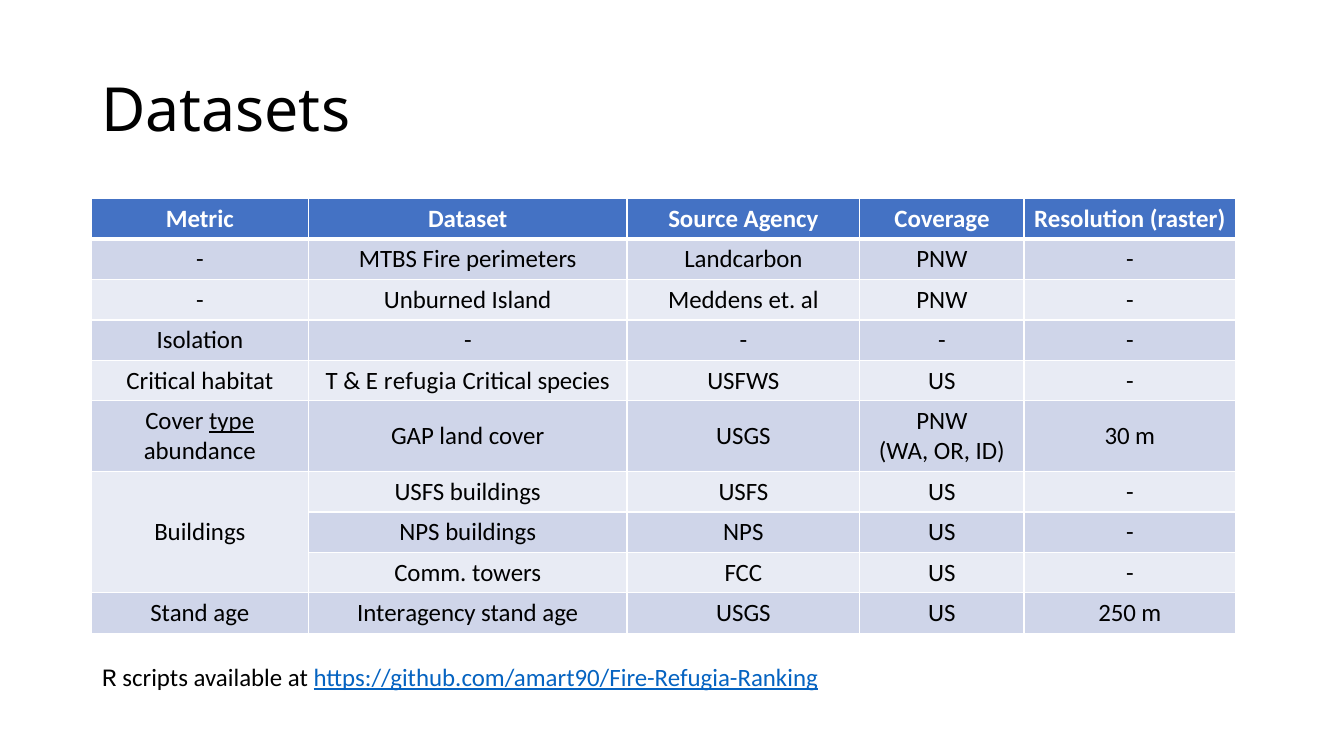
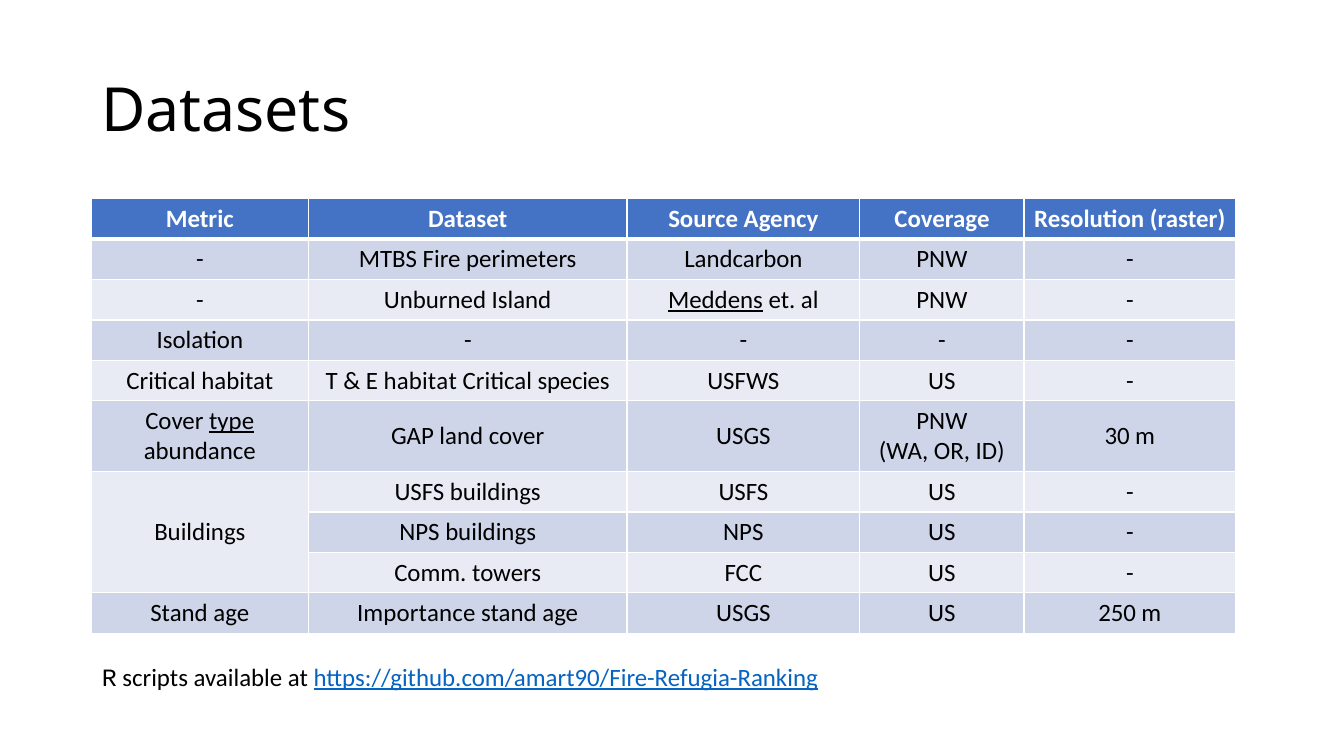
Meddens underline: none -> present
E refugia: refugia -> habitat
Interagency: Interagency -> Importance
